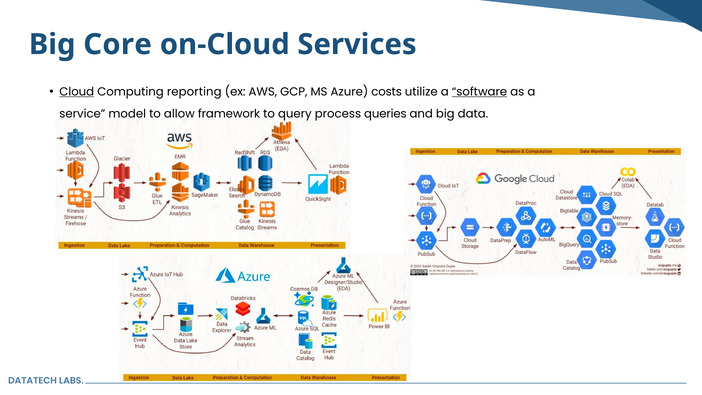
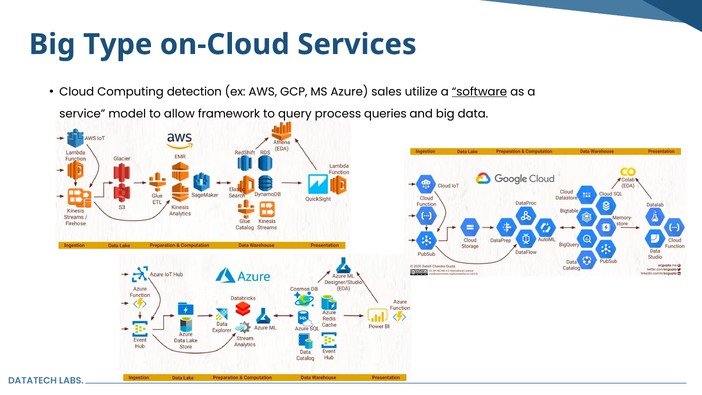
Core: Core -> Type
Cloud underline: present -> none
reporting: reporting -> detection
costs: costs -> sales
